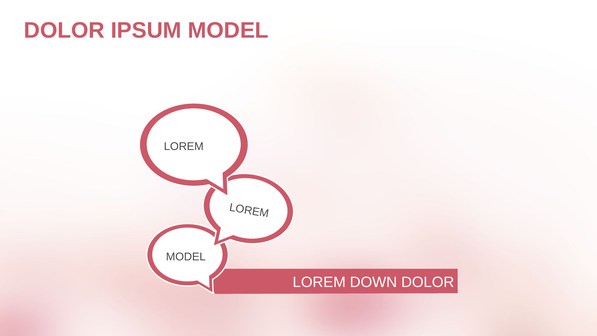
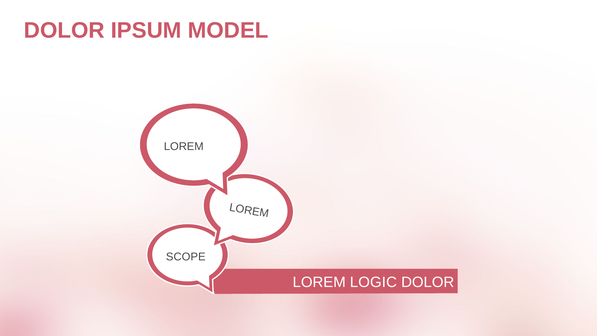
MODEL at (186, 257): MODEL -> SCOPE
DOWN: DOWN -> LOGIC
